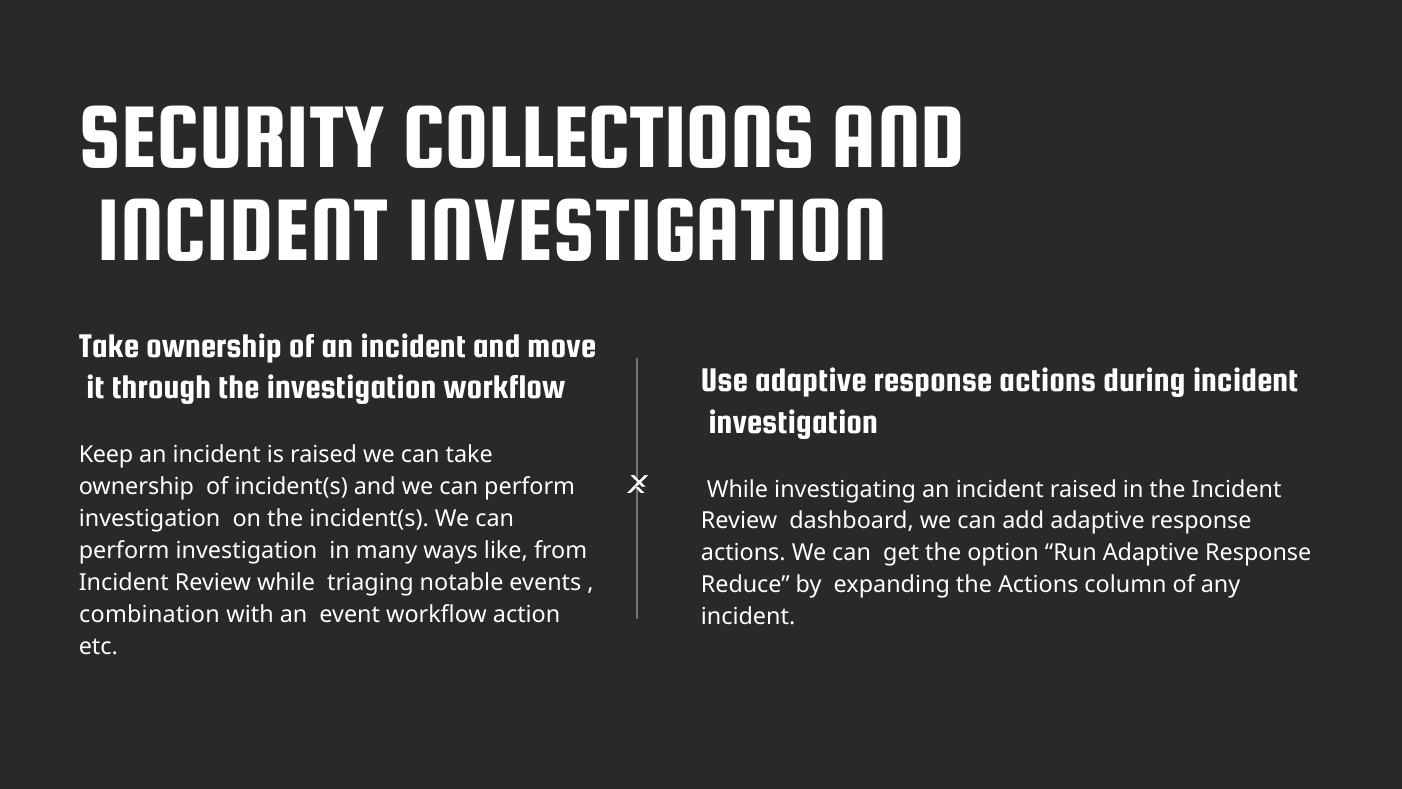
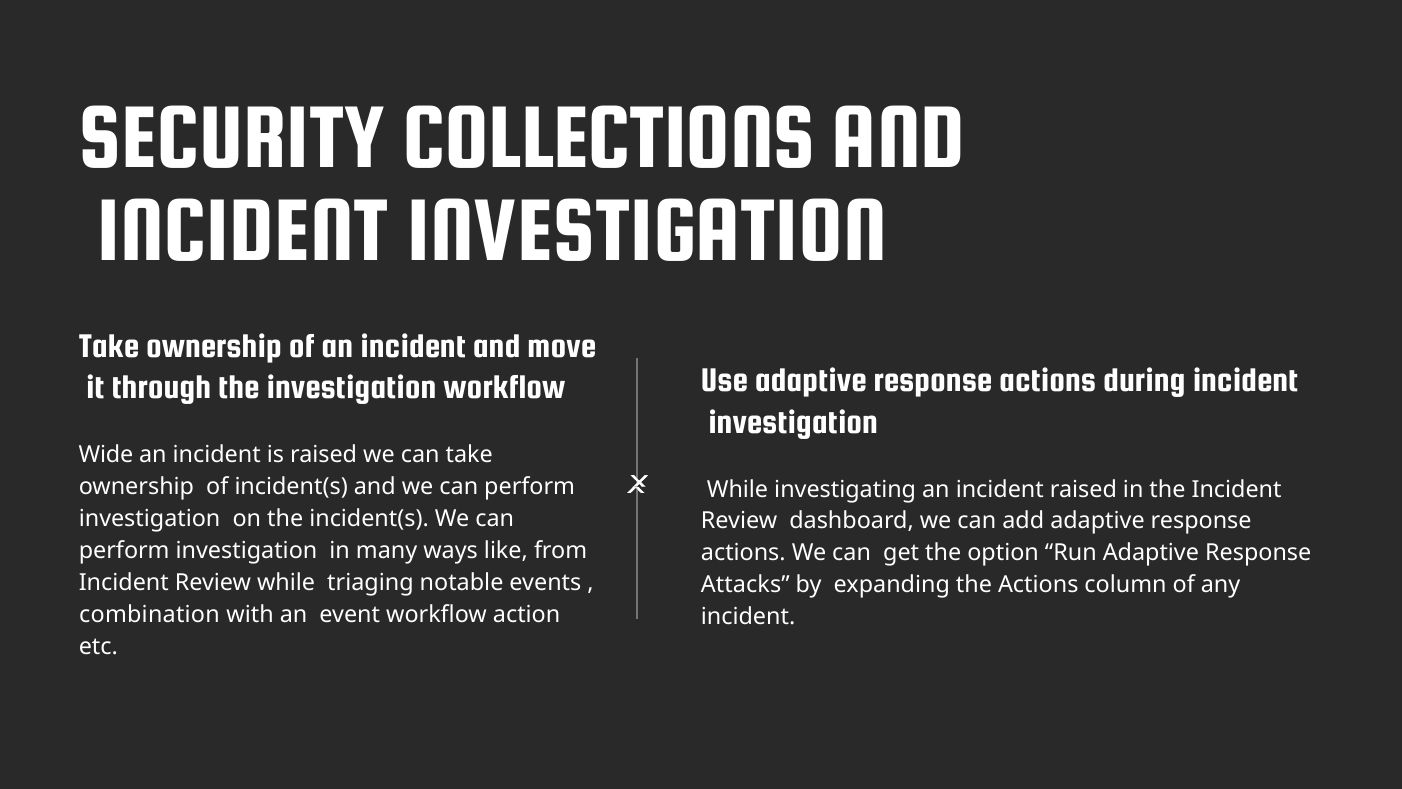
Keep: Keep -> Wide
Reduce: Reduce -> Attacks
